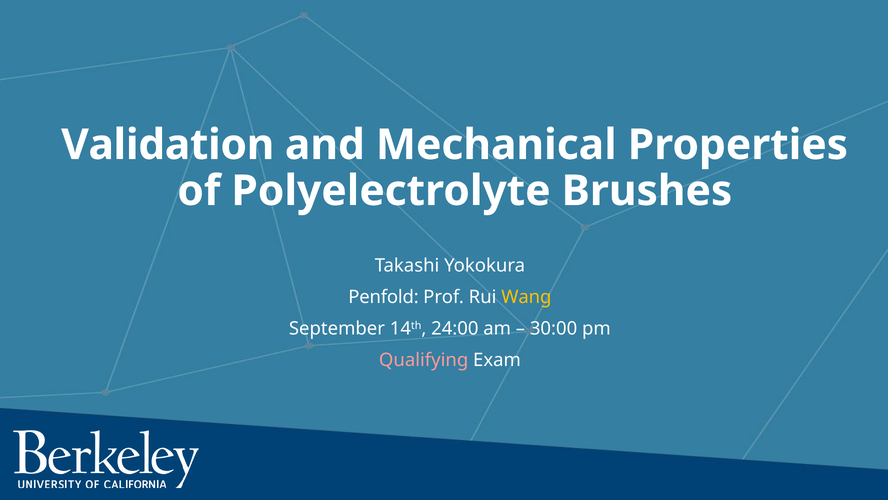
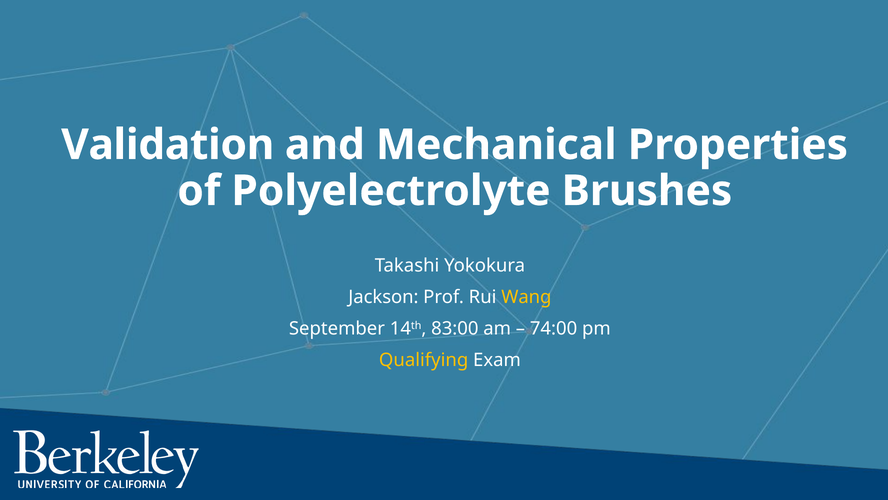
Penfold: Penfold -> Jackson
24:00: 24:00 -> 83:00
30:00: 30:00 -> 74:00
Qualifying colour: pink -> yellow
